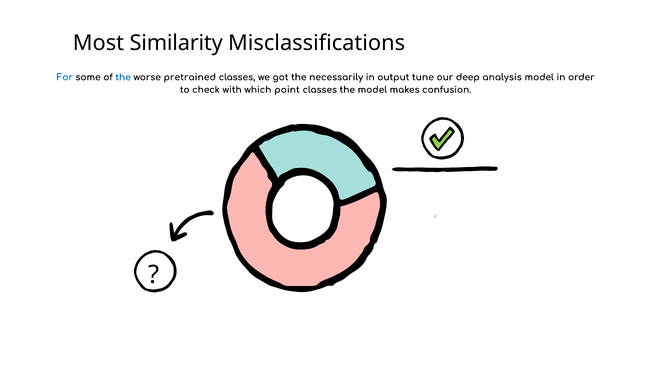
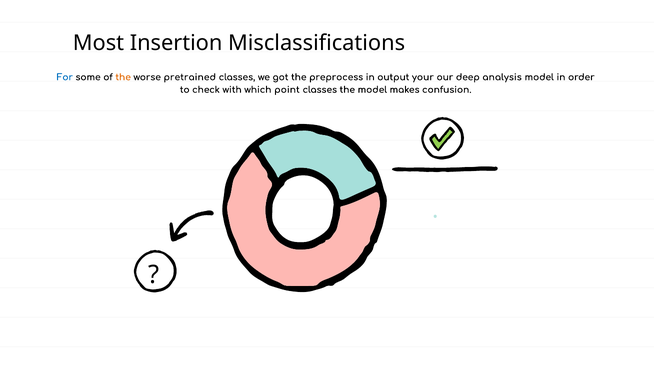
Similarity: Similarity -> Insertion
the at (123, 77) colour: blue -> orange
necessarily: necessarily -> preprocess
tune: tune -> your
